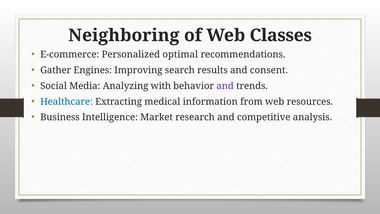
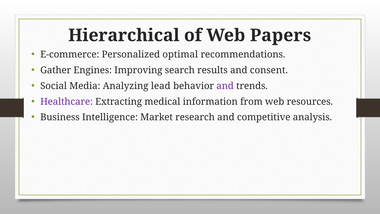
Neighboring: Neighboring -> Hierarchical
Classes: Classes -> Papers
with: with -> lead
Healthcare colour: blue -> purple
